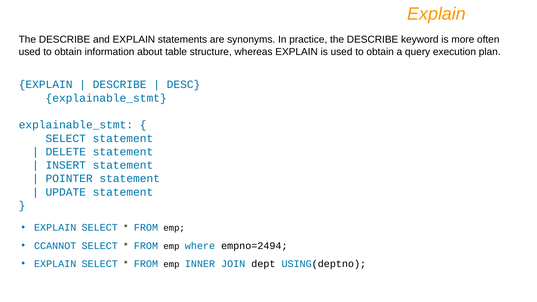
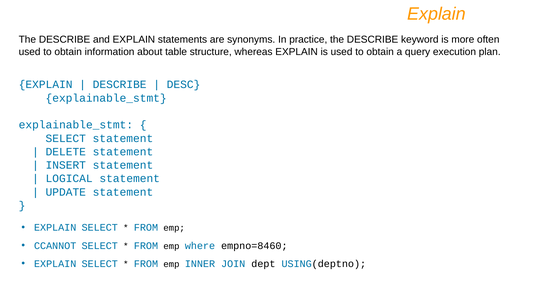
POINTER: POINTER -> LOGICAL
empno=2494: empno=2494 -> empno=8460
